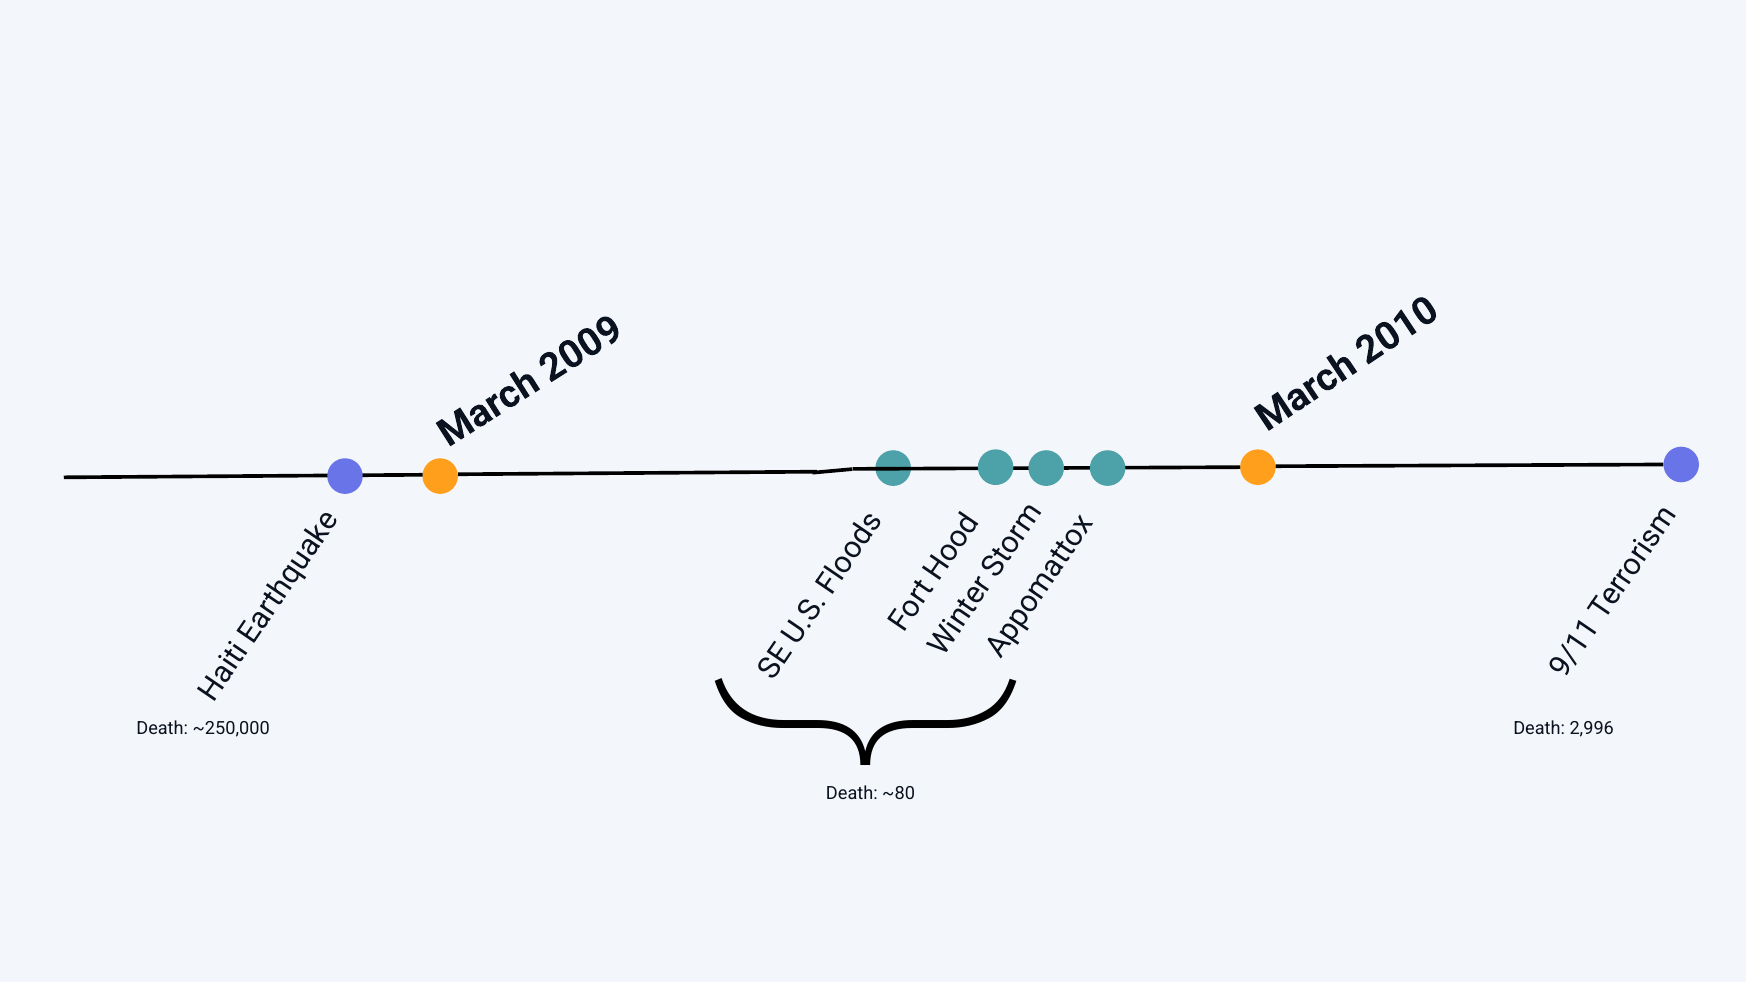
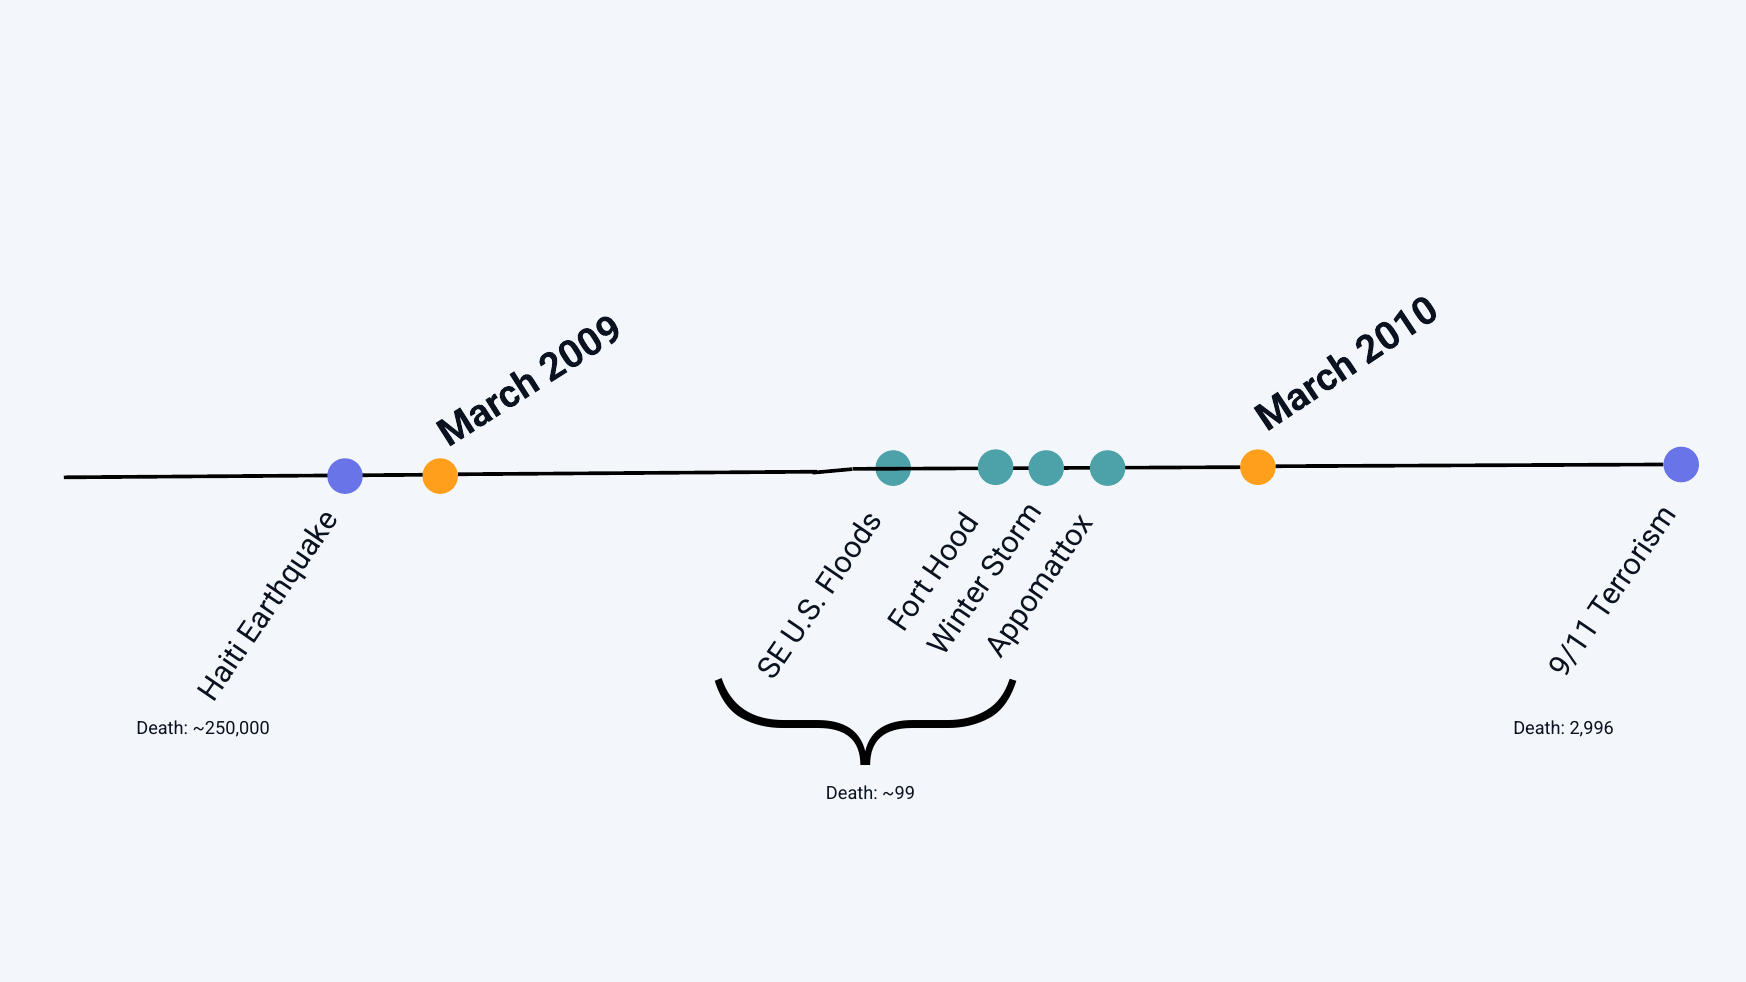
~80: ~80 -> ~99
